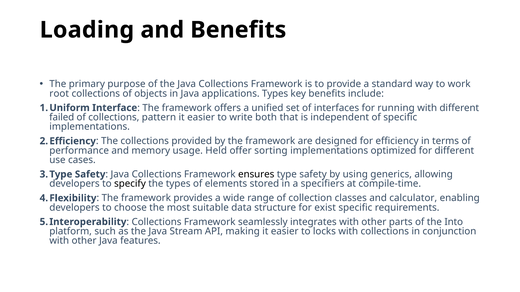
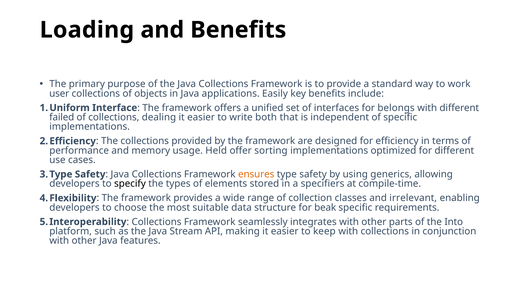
root: root -> user
applications Types: Types -> Easily
running: running -> belongs
pattern: pattern -> dealing
ensures colour: black -> orange
calculator: calculator -> irrelevant
exist: exist -> beak
locks: locks -> keep
